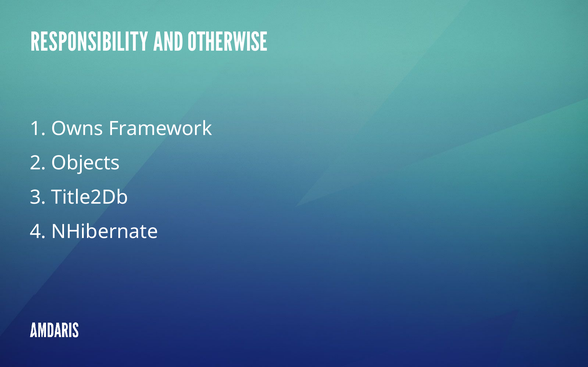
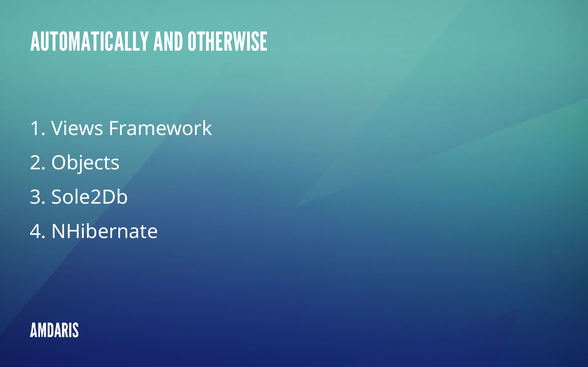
RESPONSIBILITY: RESPONSIBILITY -> AUTOMATICALLY
Owns: Owns -> Views
Title2Db: Title2Db -> Sole2Db
